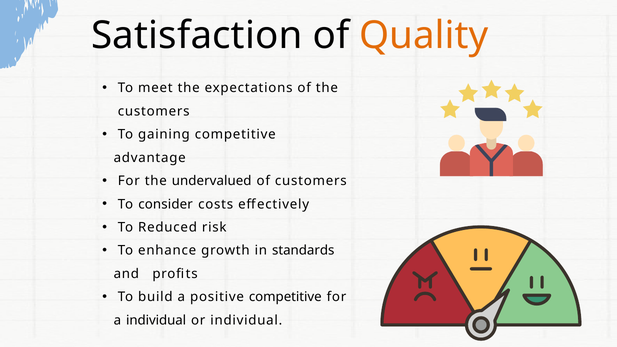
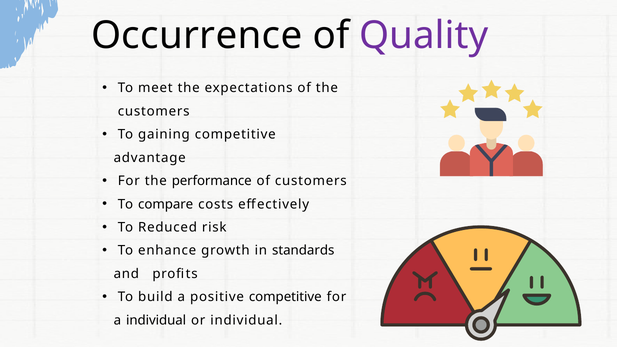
Satisfaction: Satisfaction -> Occurrence
Quality colour: orange -> purple
undervalued: undervalued -> performance
consider: consider -> compare
